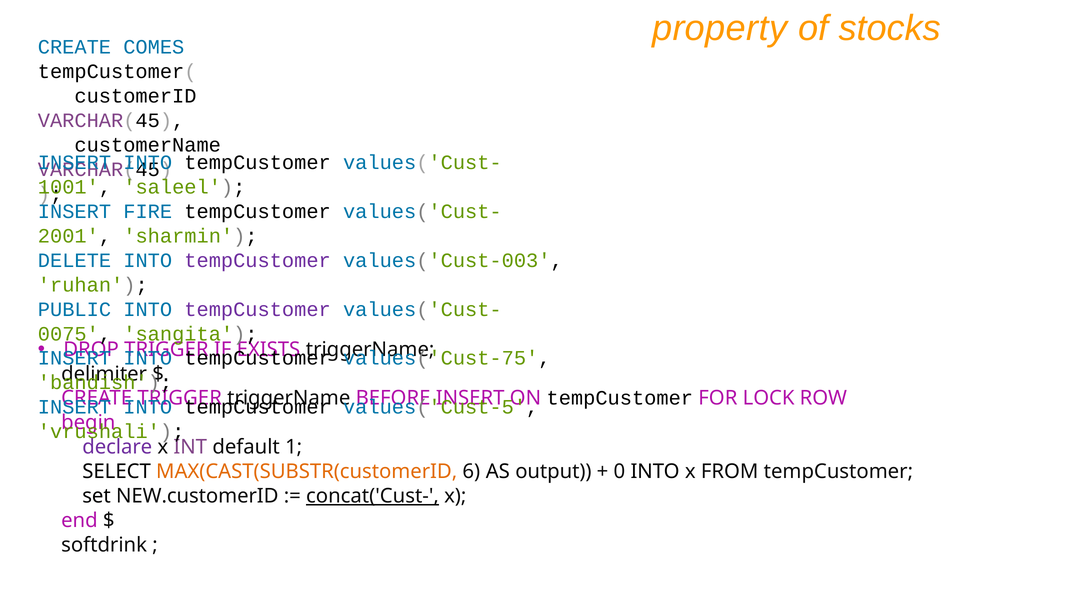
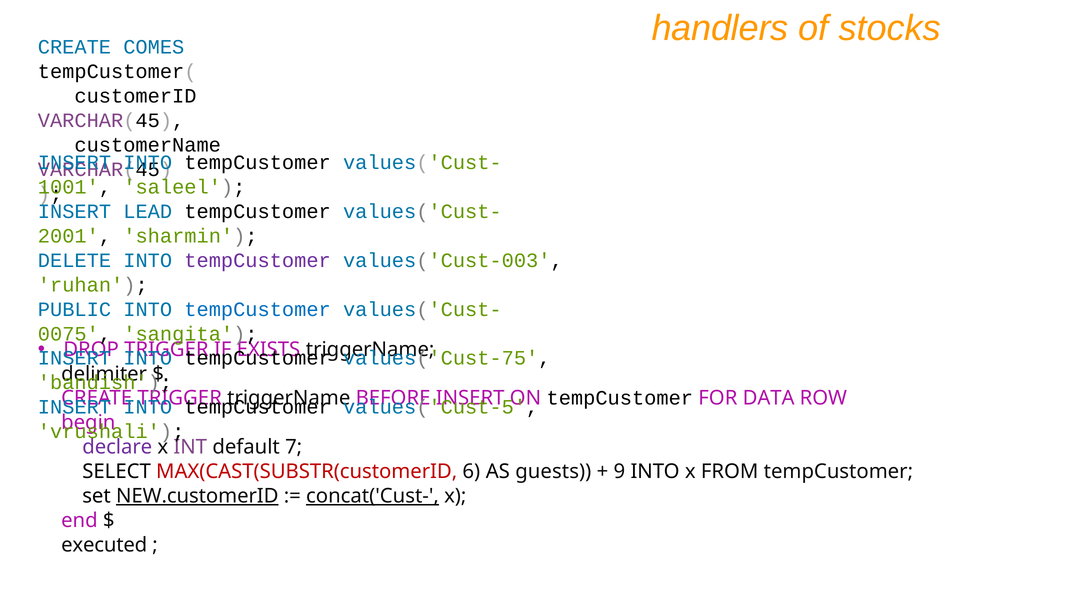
property: property -> handlers
FIRE: FIRE -> LEAD
tempCustomer at (258, 309) colour: purple -> blue
LOCK: LOCK -> DATA
1: 1 -> 7
MAX(CAST(SUBSTR(customerID colour: orange -> red
output: output -> guests
0: 0 -> 9
NEW.customerID underline: none -> present
softdrink: softdrink -> executed
